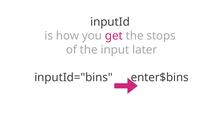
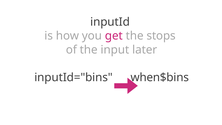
enter$bins: enter$bins -> when$bins
